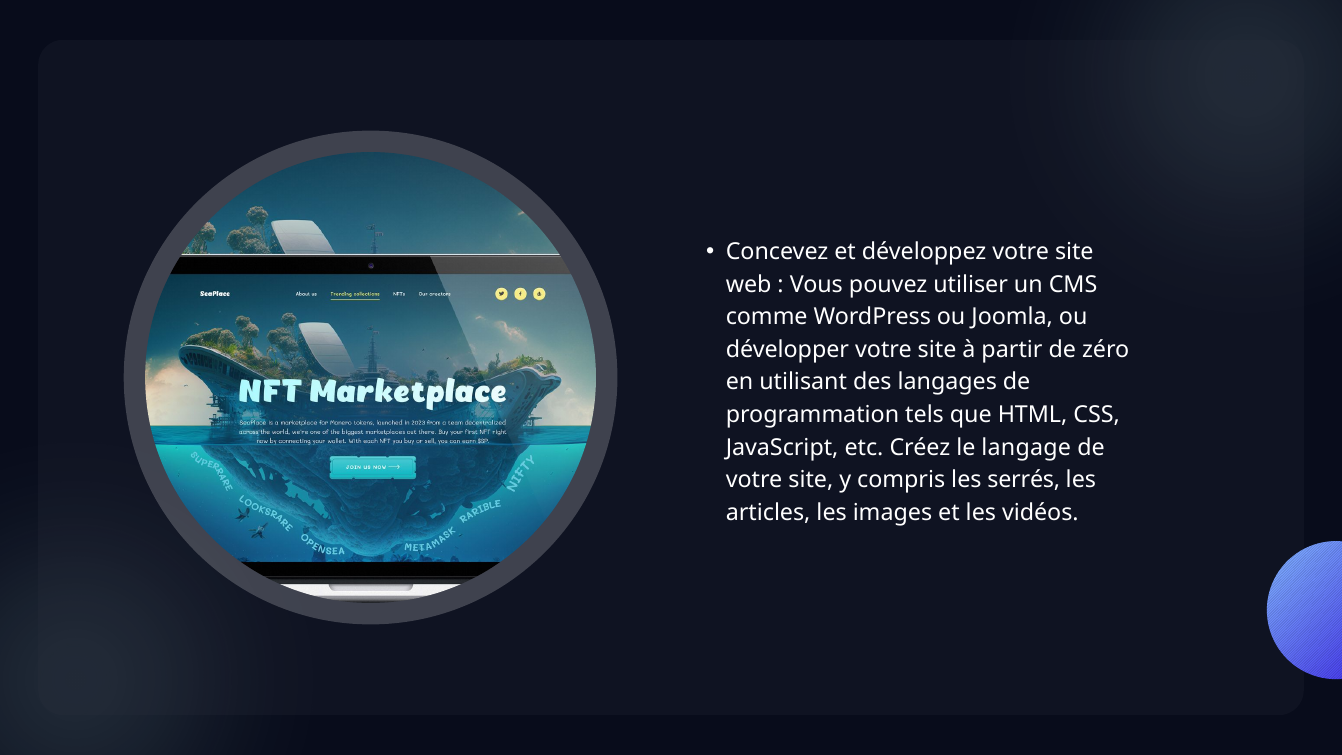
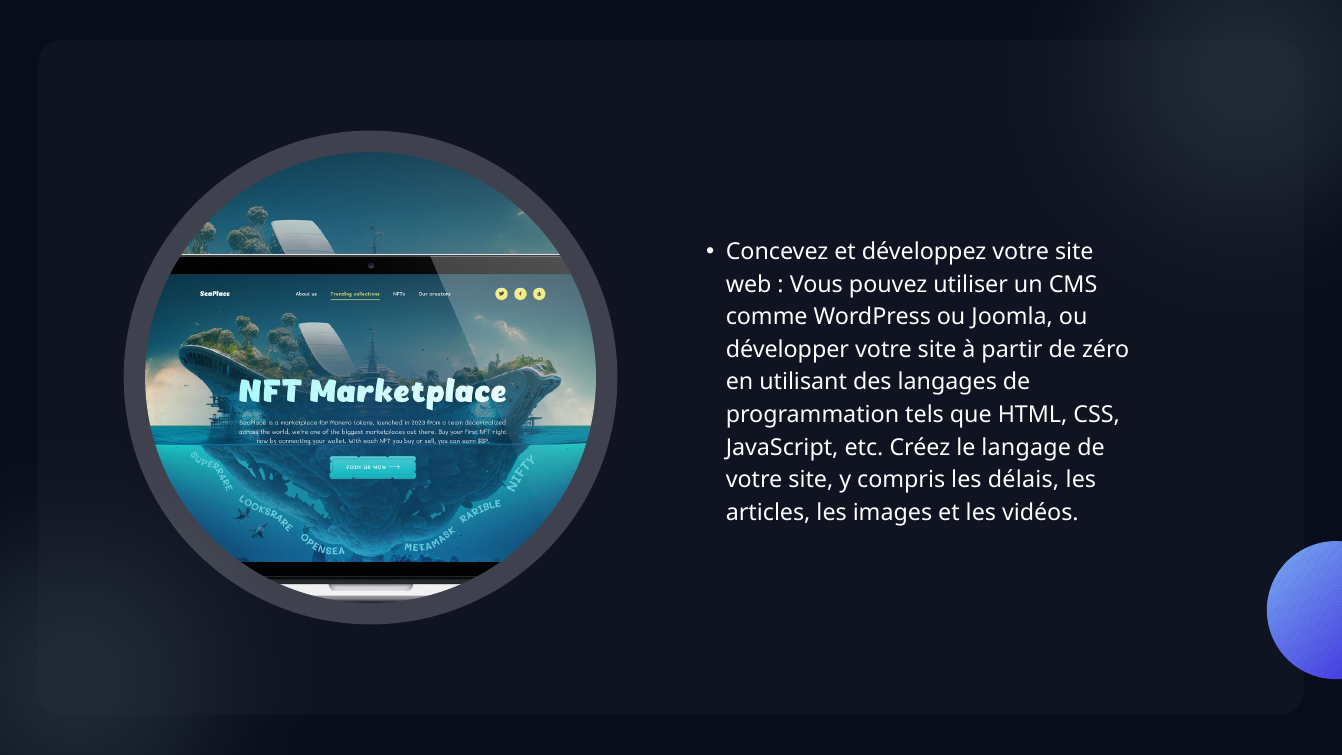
serrés: serrés -> délais
